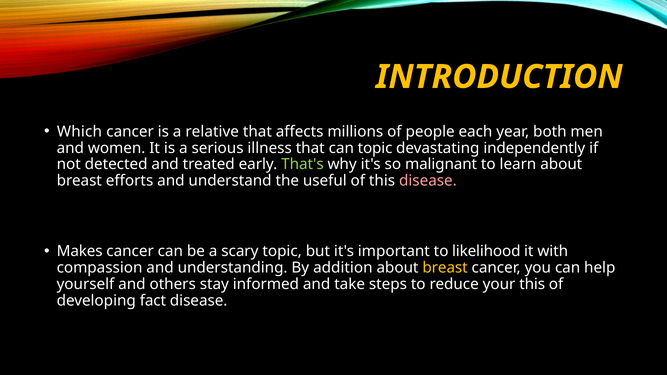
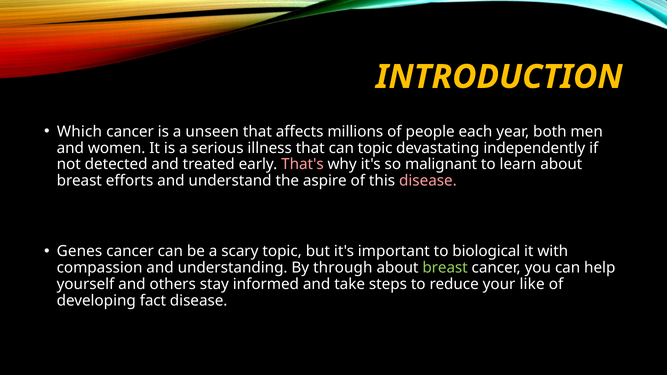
relative: relative -> unseen
That's colour: light green -> pink
useful: useful -> aspire
Makes: Makes -> Genes
likelihood: likelihood -> biological
addition: addition -> through
breast at (445, 268) colour: yellow -> light green
your this: this -> like
